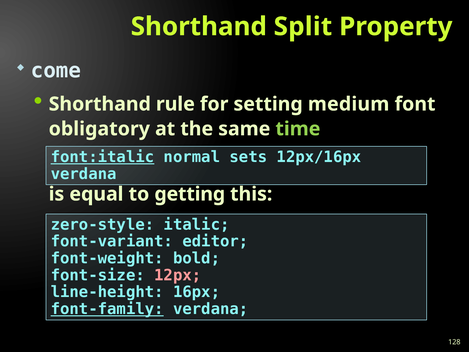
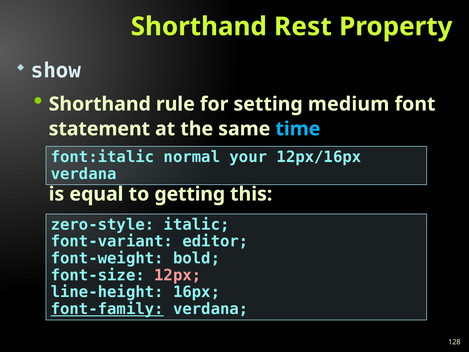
Split: Split -> Rest
come: come -> show
obligatory: obligatory -> statement
time colour: light green -> light blue
font:italic underline: present -> none
sets: sets -> your
